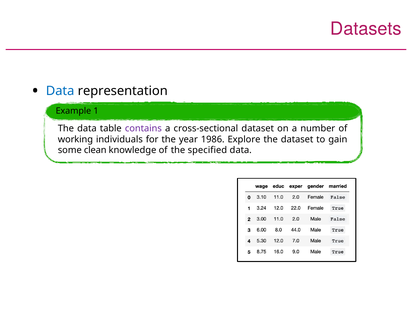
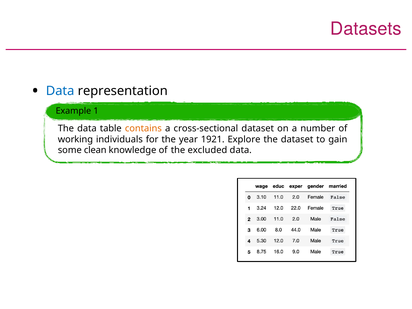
contains colour: purple -> orange
1986: 1986 -> 1921
specified: specified -> excluded
